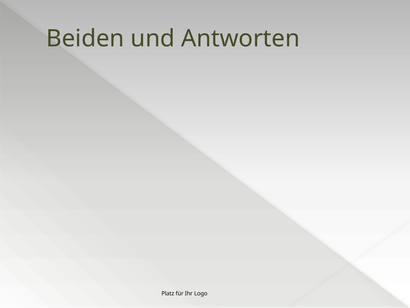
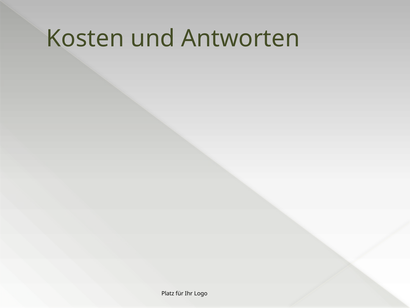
Beiden: Beiden -> Kosten
